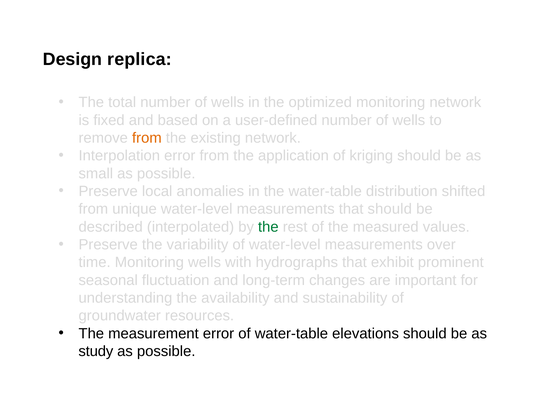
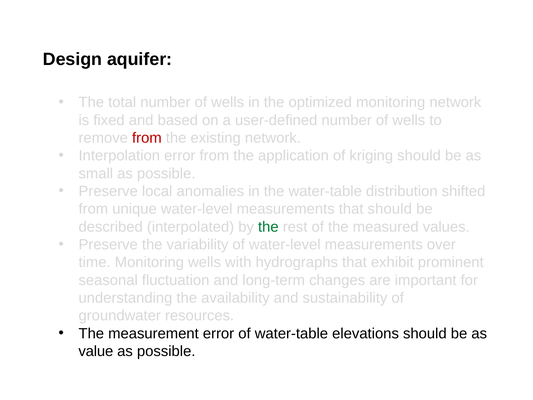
replica: replica -> aquifer
from at (147, 138) colour: orange -> red
study: study -> value
